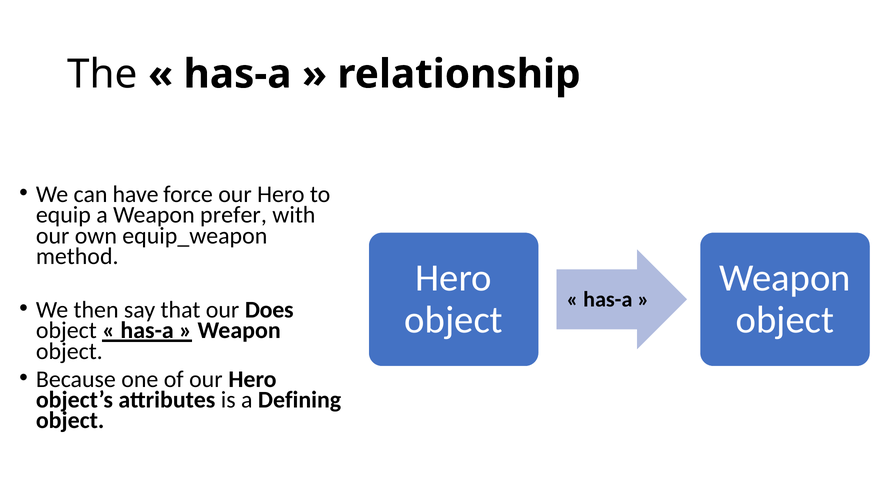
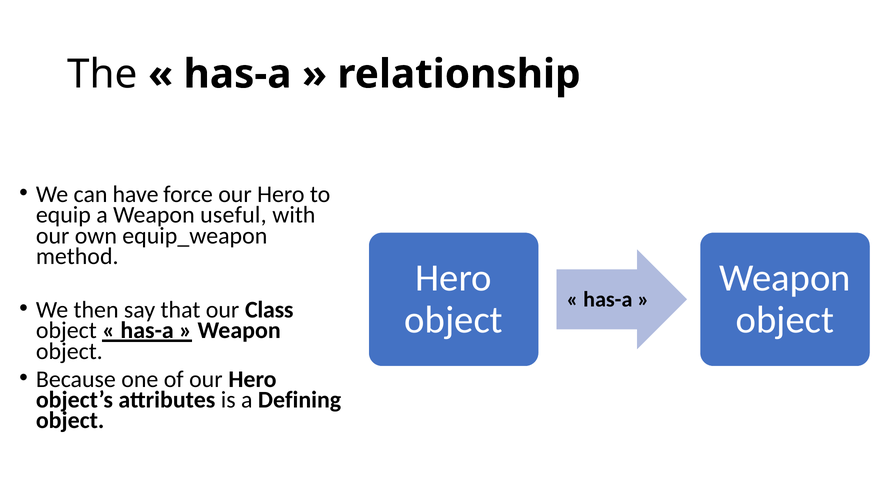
prefer: prefer -> useful
Does: Does -> Class
